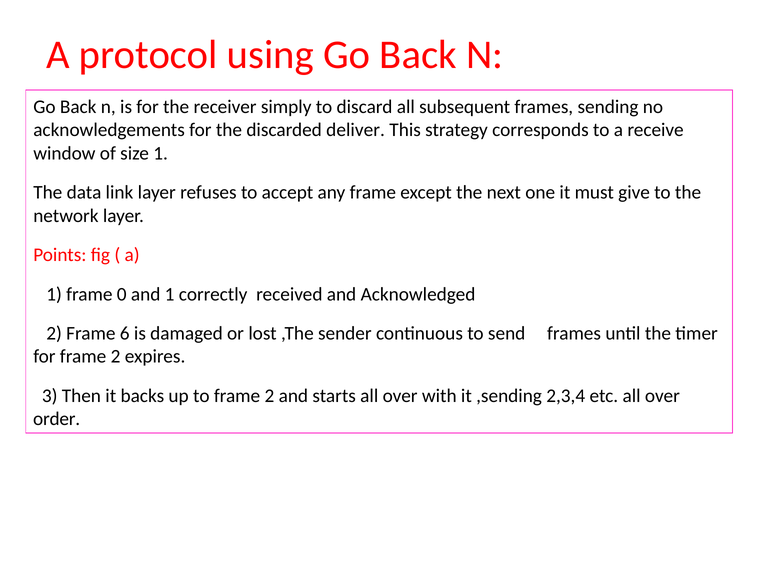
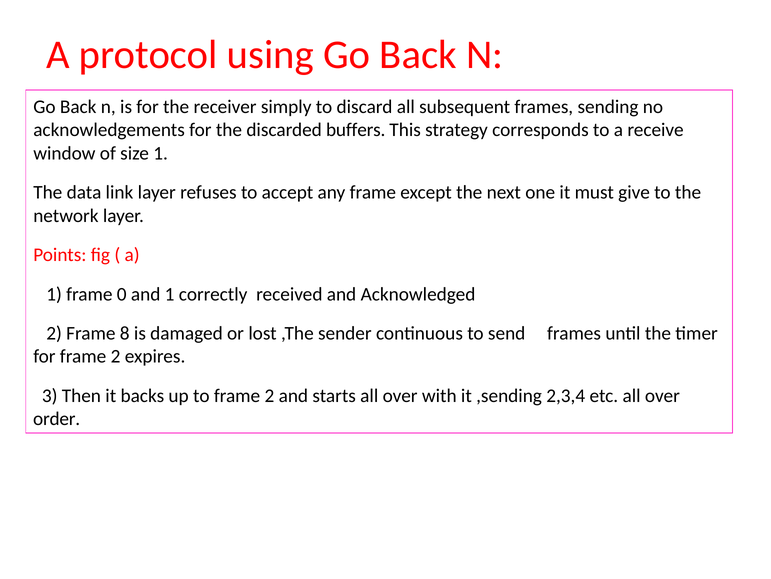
deliver: deliver -> buffers
6: 6 -> 8
